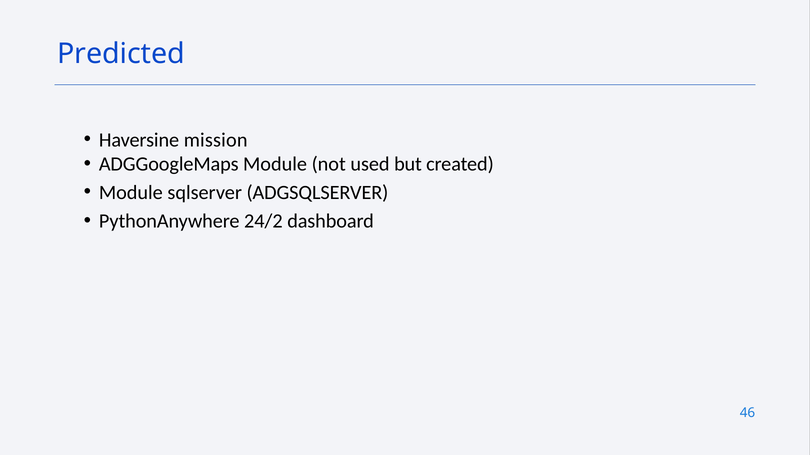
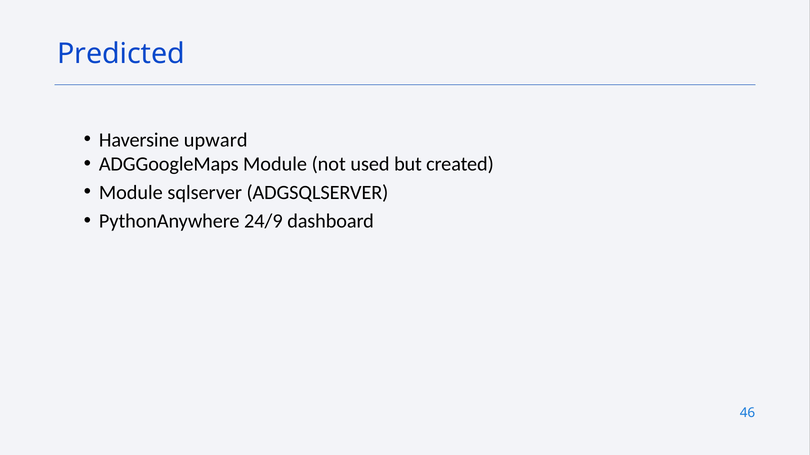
mission: mission -> upward
24/2: 24/2 -> 24/9
